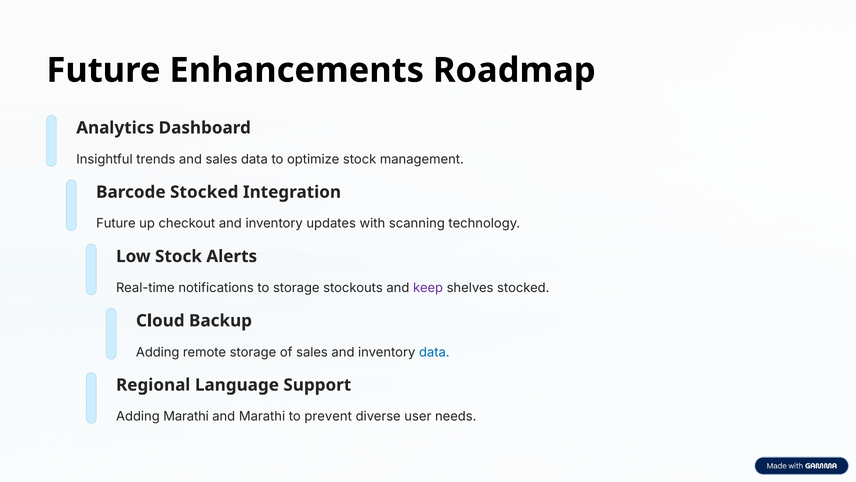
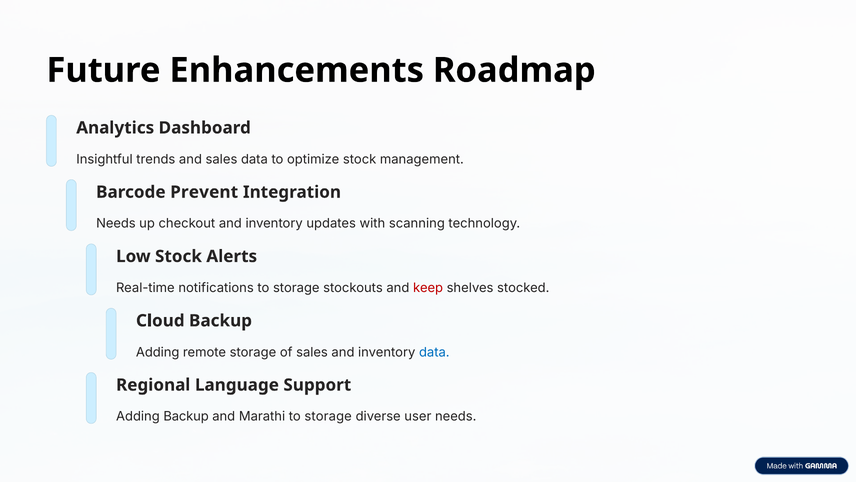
Barcode Stocked: Stocked -> Prevent
Future at (116, 223): Future -> Needs
keep colour: purple -> red
Adding Marathi: Marathi -> Backup
Marathi to prevent: prevent -> storage
